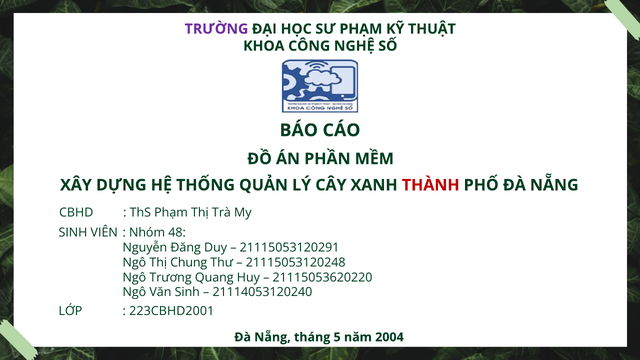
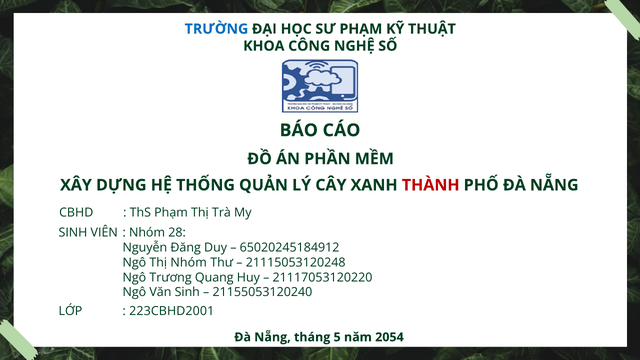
TRƯỜNG colour: purple -> blue
48: 48 -> 28
21115053120291: 21115053120291 -> 65020245184912
Thị Chung: Chung -> Nhóm
21115053620220: 21115053620220 -> 21117053120220
21114053120240: 21114053120240 -> 21155053120240
2004: 2004 -> 2054
